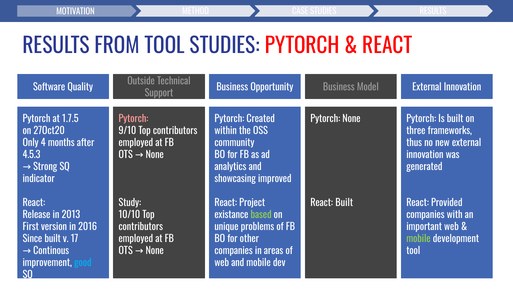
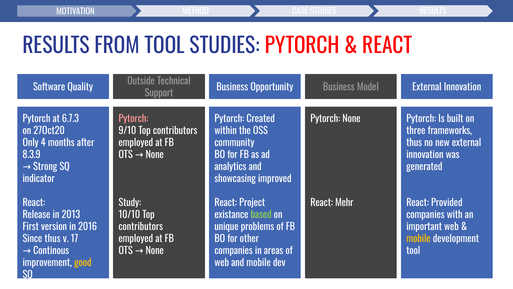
1.7.5: 1.7.5 -> 6.7.3
4.5.3: 4.5.3 -> 8.3.9
React Built: Built -> Mehr
Since built: built -> thus
mobile at (418, 238) colour: light green -> yellow
good colour: light blue -> yellow
